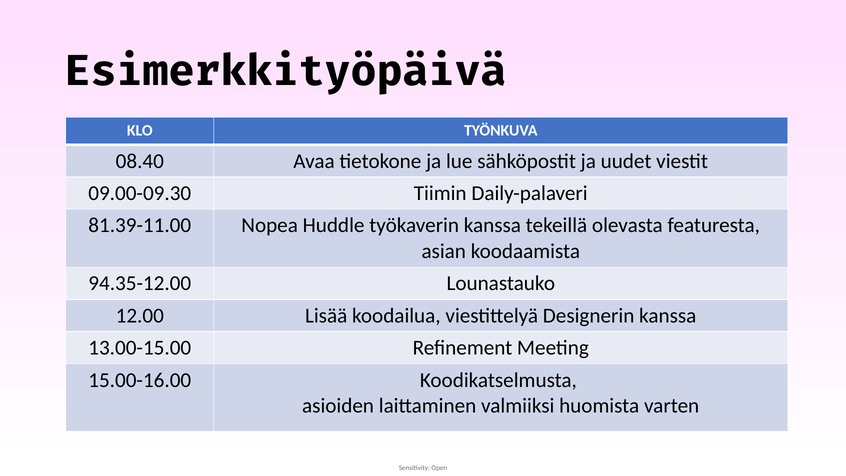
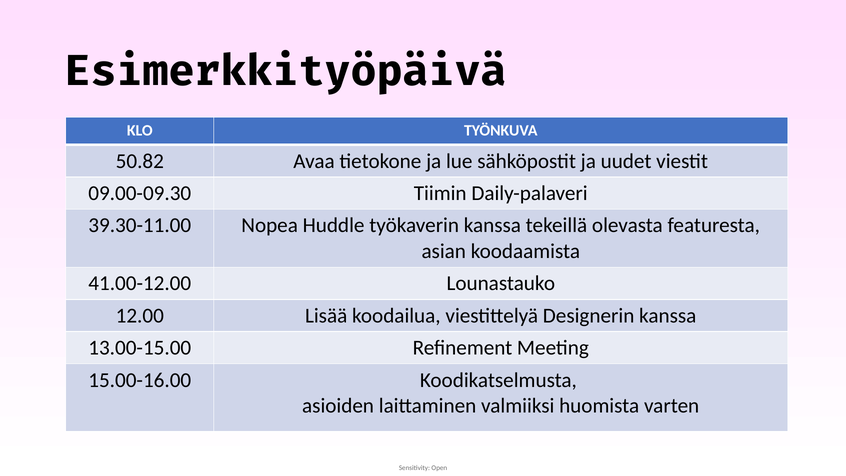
08.40: 08.40 -> 50.82
81.39-11.00: 81.39-11.00 -> 39.30-11.00
94.35-12.00: 94.35-12.00 -> 41.00-12.00
